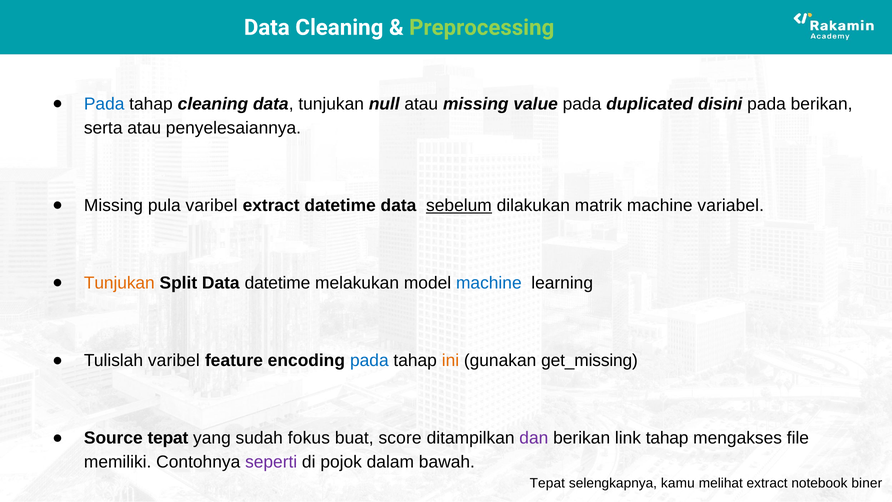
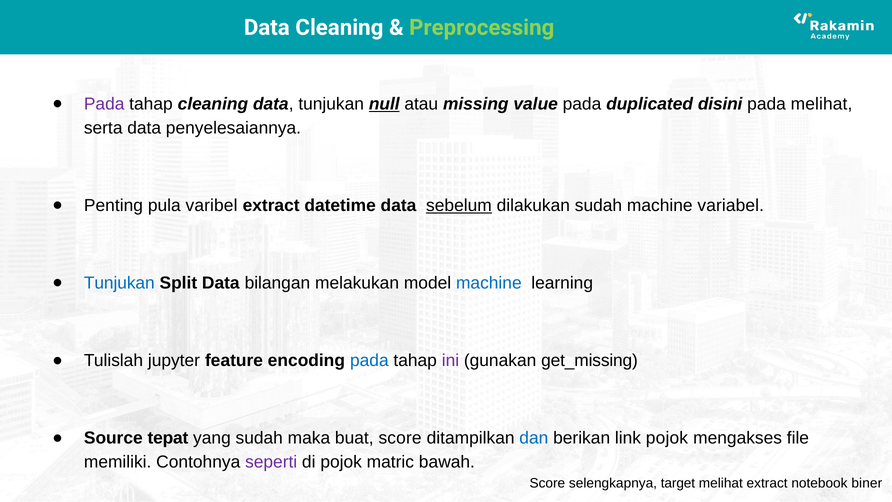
Pada at (104, 104) colour: blue -> purple
null underline: none -> present
pada berikan: berikan -> melihat
serta atau: atau -> data
Missing at (113, 205): Missing -> Penting
dilakukan matrik: matrik -> sudah
Tunjukan at (119, 283) colour: orange -> blue
Data datetime: datetime -> bilangan
Tulislah varibel: varibel -> jupyter
ini colour: orange -> purple
fokus: fokus -> maka
dan colour: purple -> blue
link tahap: tahap -> pojok
dalam: dalam -> matric
Tepat at (547, 483): Tepat -> Score
kamu: kamu -> target
